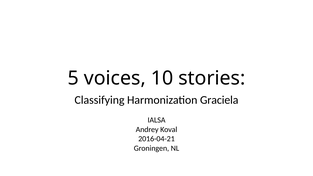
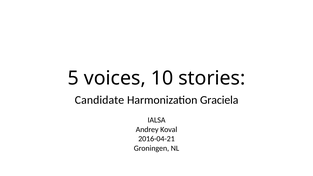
Classifying: Classifying -> Candidate
